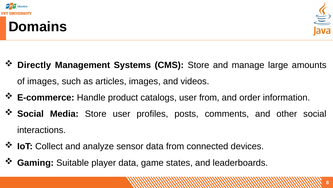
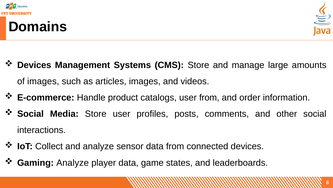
Directly at (34, 65): Directly -> Devices
Gaming Suitable: Suitable -> Analyze
